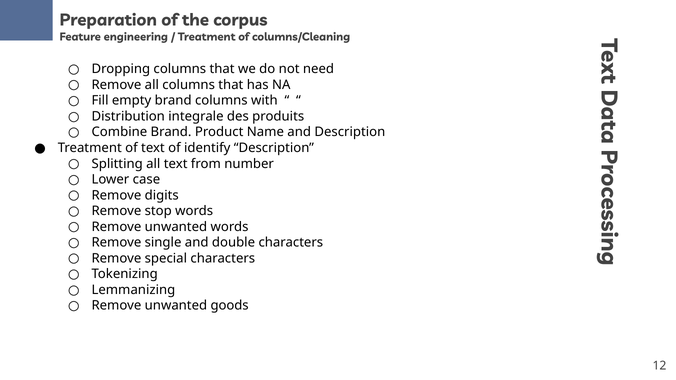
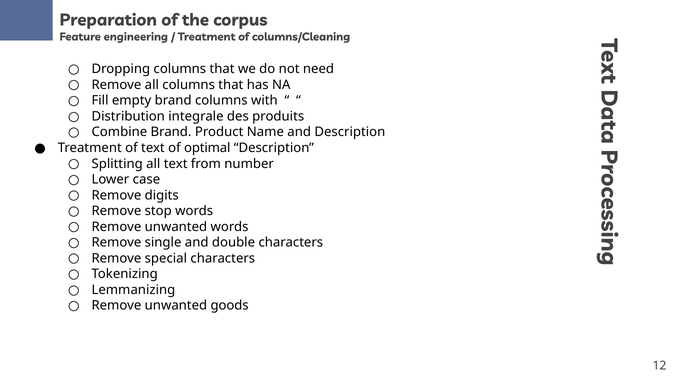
identify: identify -> optimal
